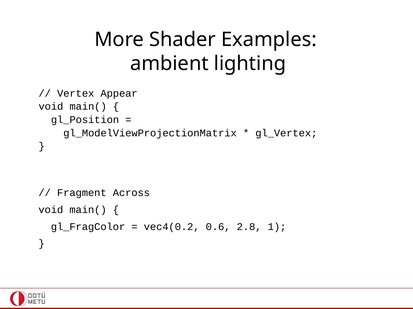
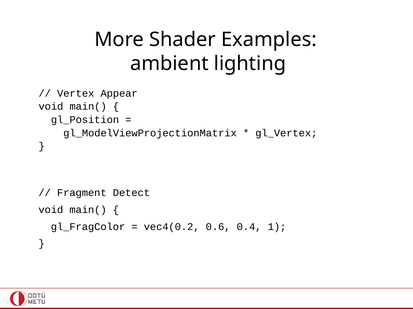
Across: Across -> Detect
2.8: 2.8 -> 0.4
